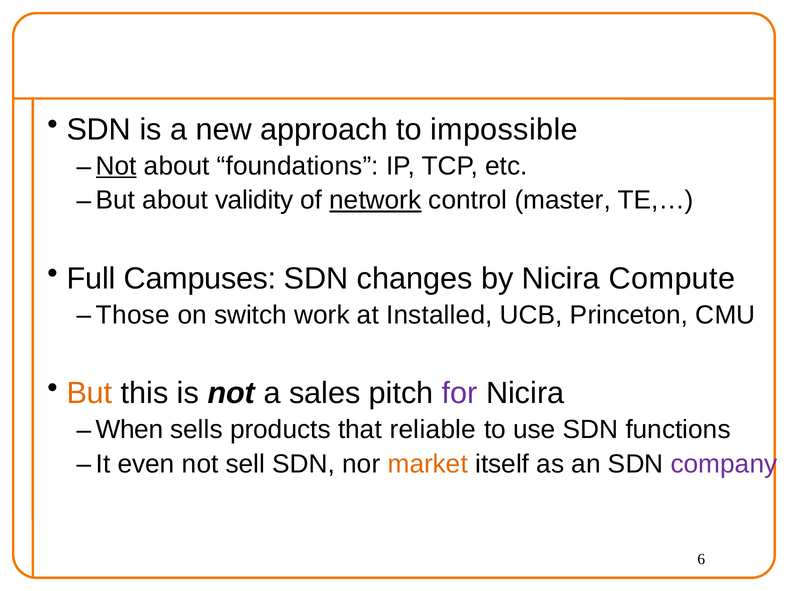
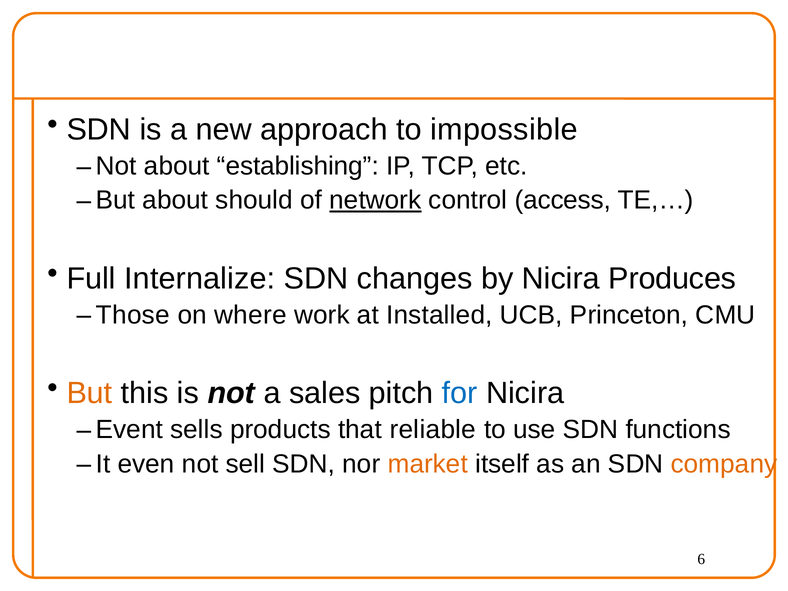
Not at (116, 166) underline: present -> none
foundations: foundations -> establishing
validity: validity -> should
master: master -> access
Campuses: Campuses -> Internalize
Compute: Compute -> Produces
switch: switch -> where
for colour: purple -> blue
When: When -> Event
company colour: purple -> orange
